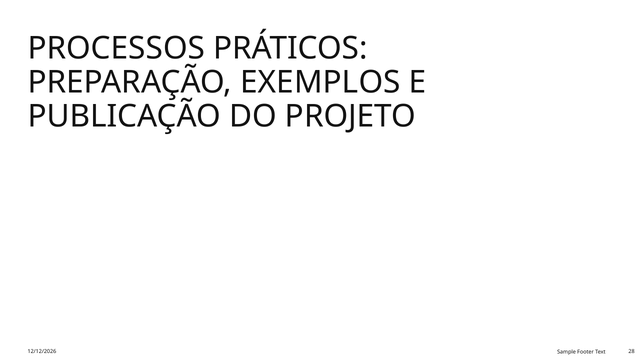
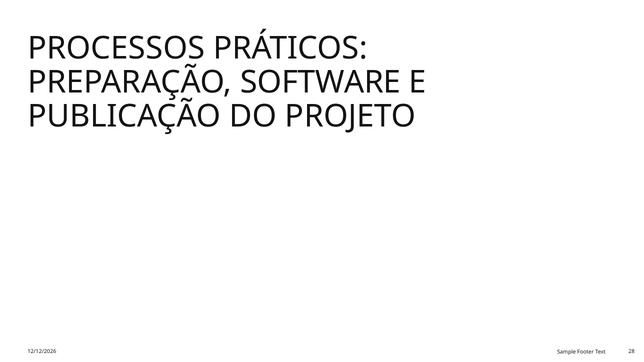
EXEMPLOS: EXEMPLOS -> SOFTWARE
